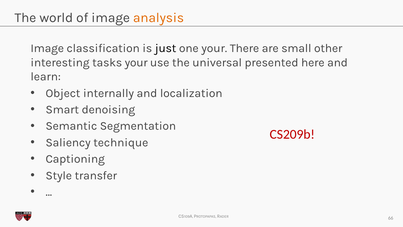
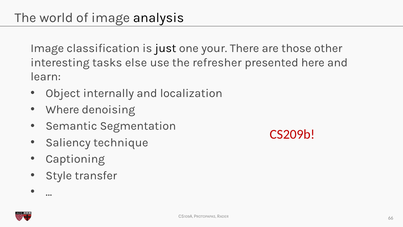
analysis colour: orange -> black
small: small -> those
tasks your: your -> else
universal: universal -> refresher
Smart: Smart -> Where
